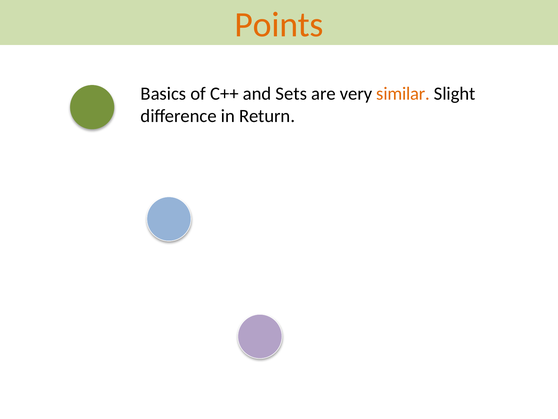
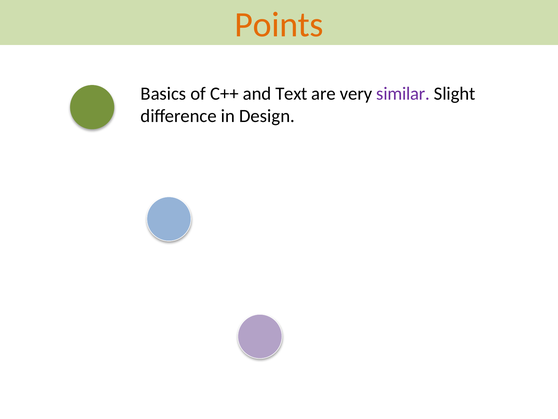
Sets: Sets -> Text
similar colour: orange -> purple
Return: Return -> Design
